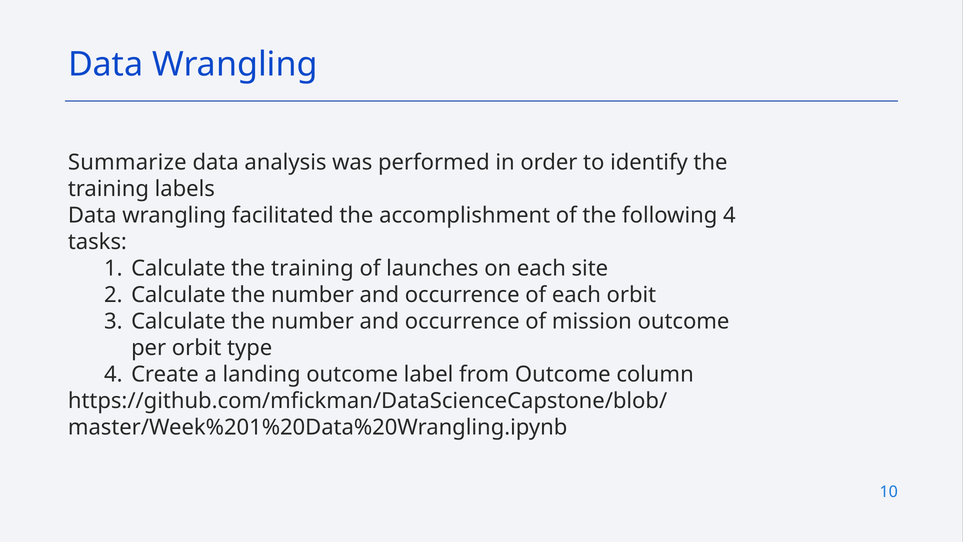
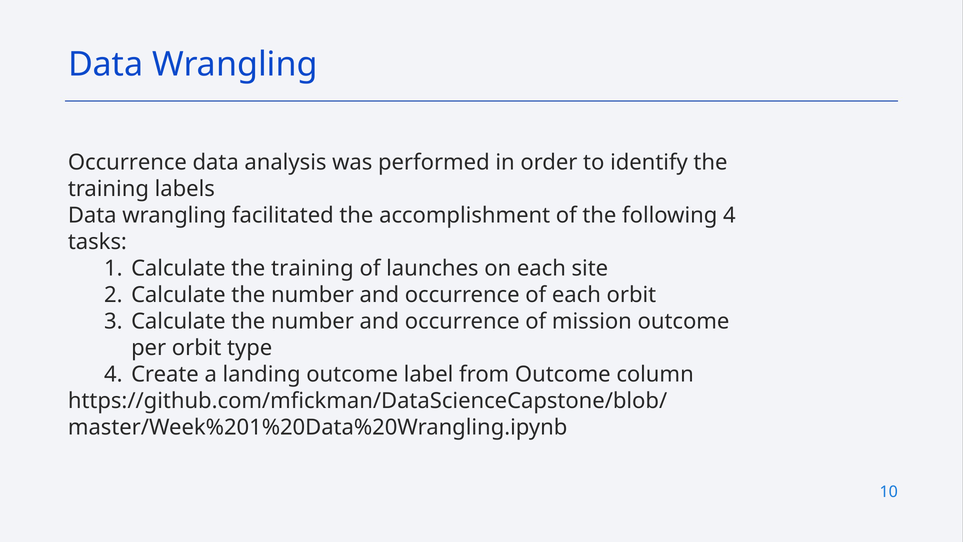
Summarize at (127, 163): Summarize -> Occurrence
